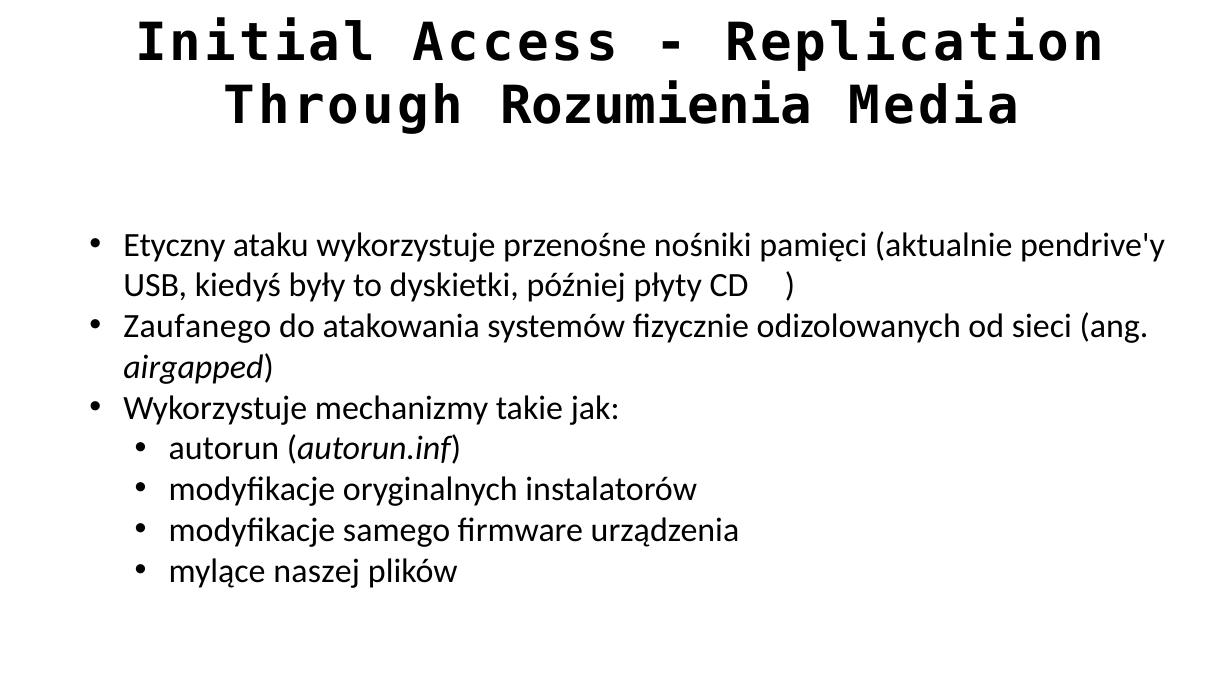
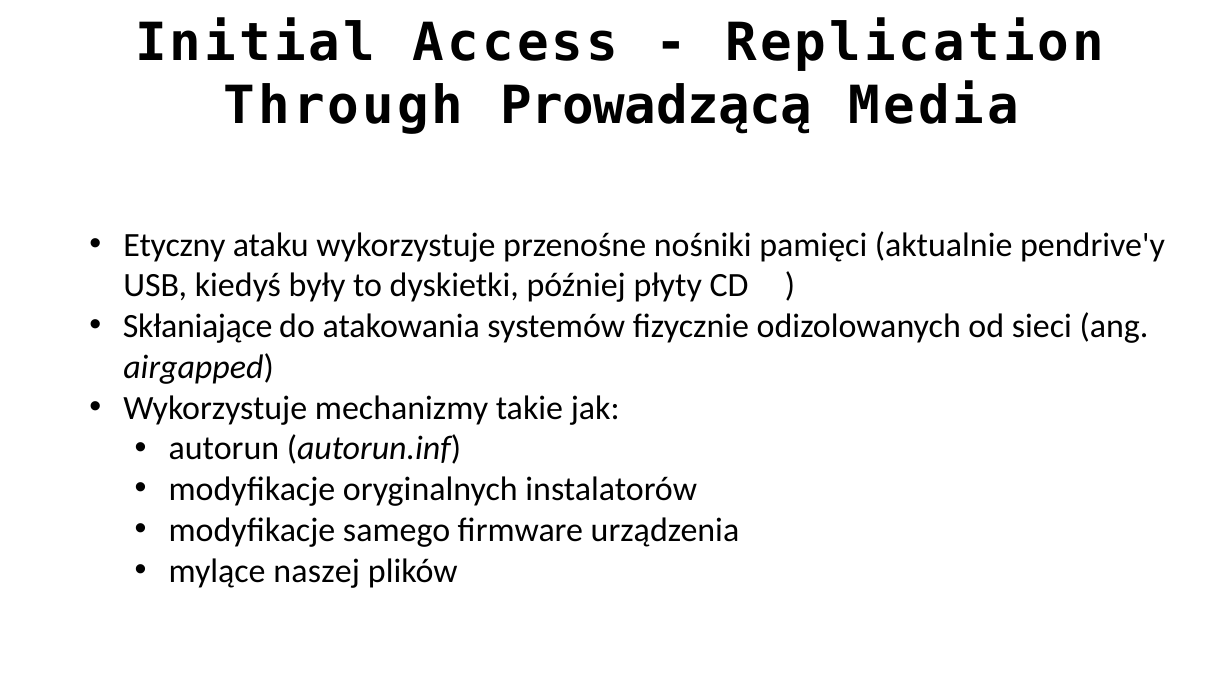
Rozumienia: Rozumienia -> Prowadzącą
Zaufanego: Zaufanego -> Skłaniające
